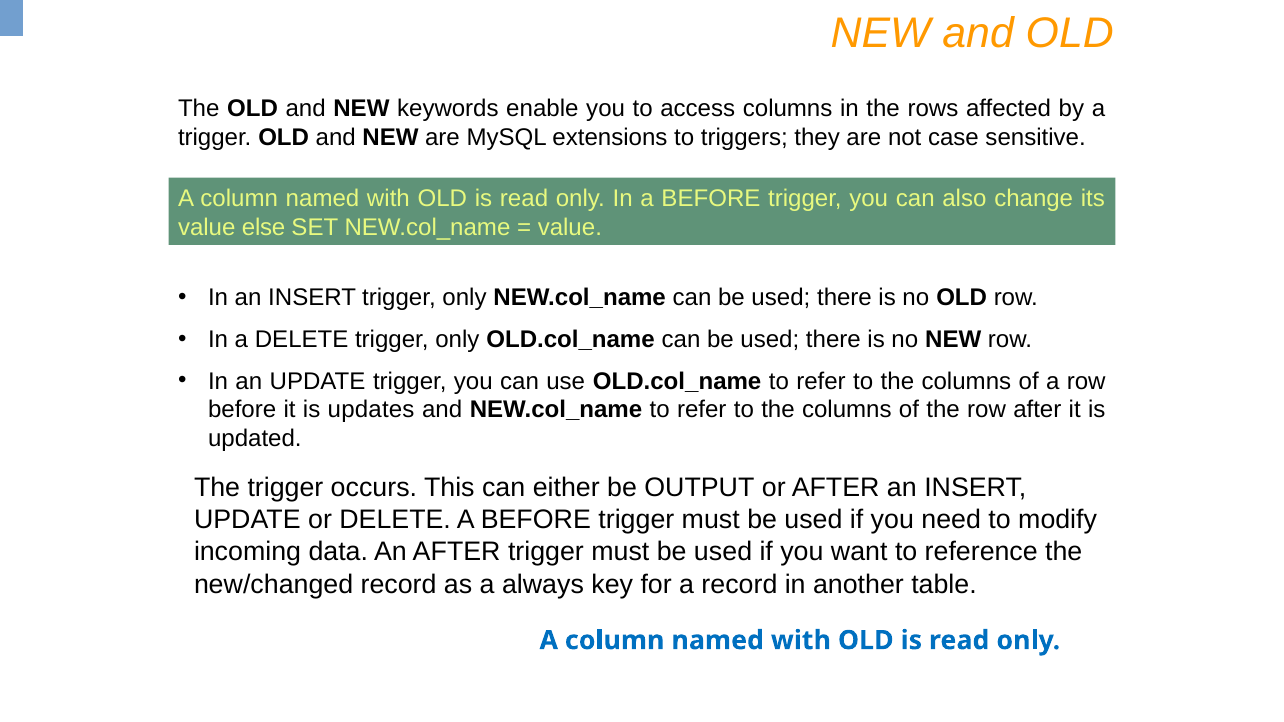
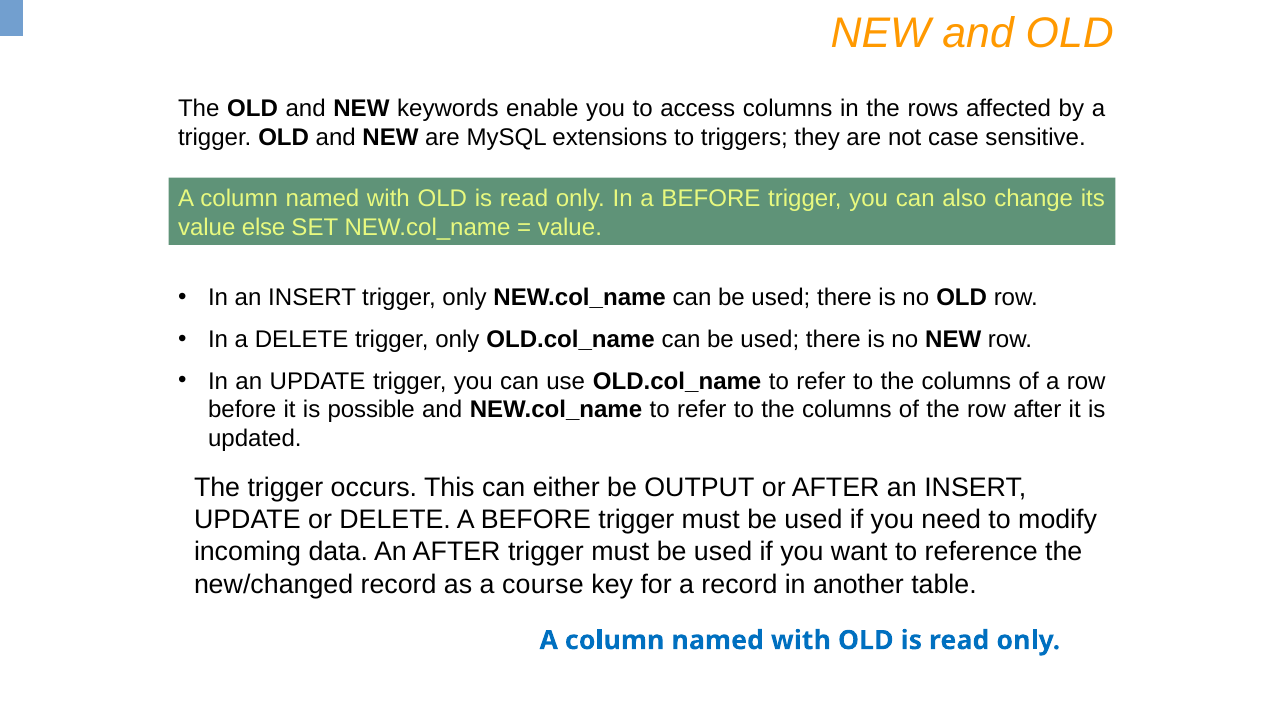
updates: updates -> possible
always: always -> course
